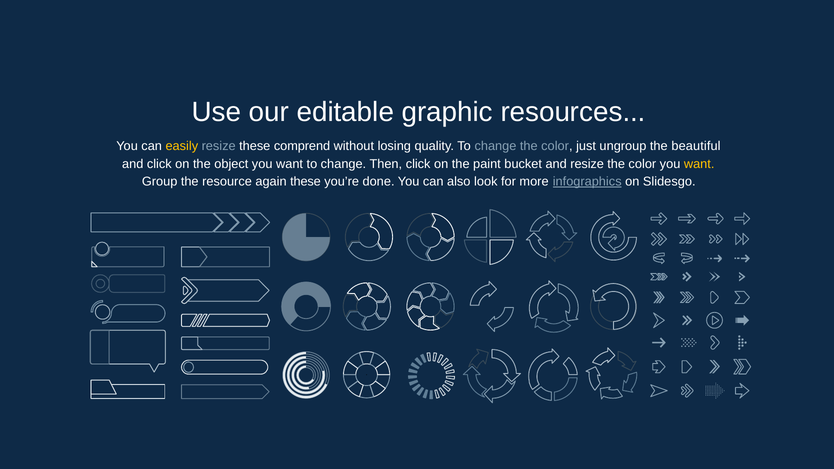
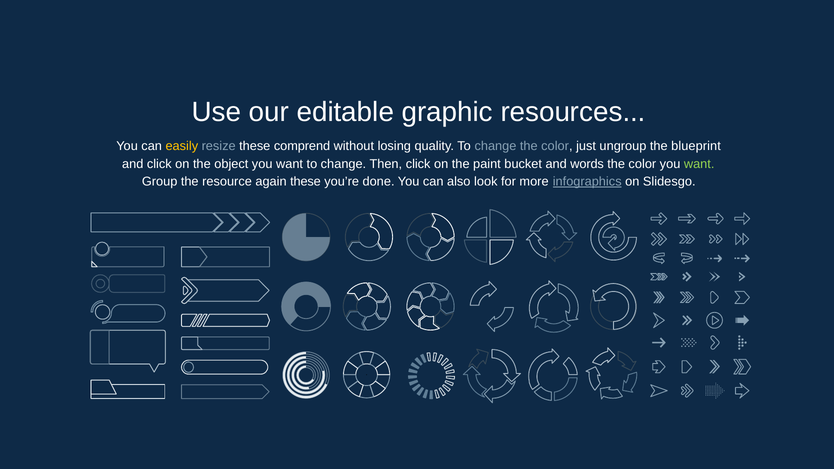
beautiful: beautiful -> blueprint
and resize: resize -> words
want at (699, 164) colour: yellow -> light green
